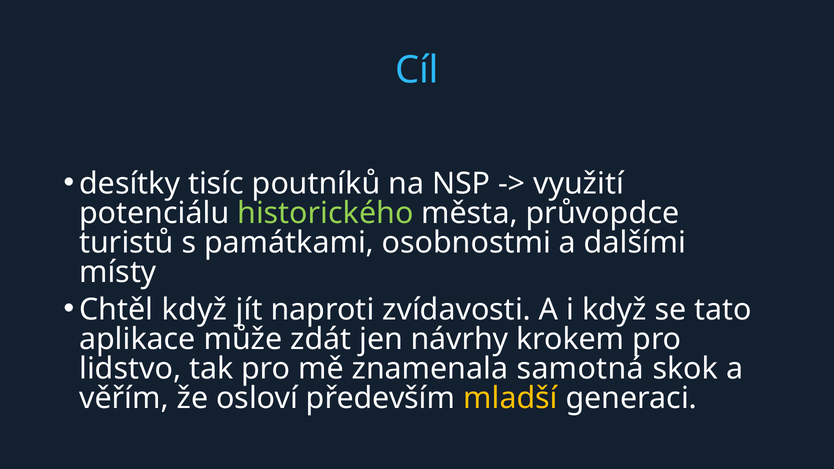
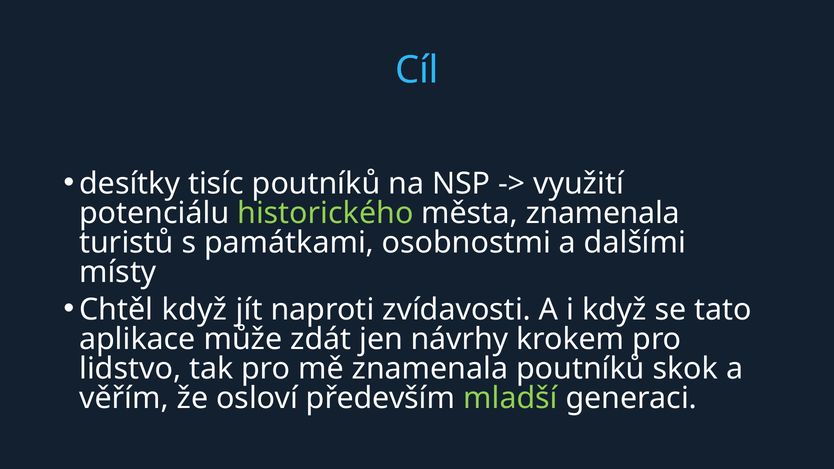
města průvopdce: průvopdce -> znamenala
znamenala samotná: samotná -> poutníků
mladší colour: yellow -> light green
